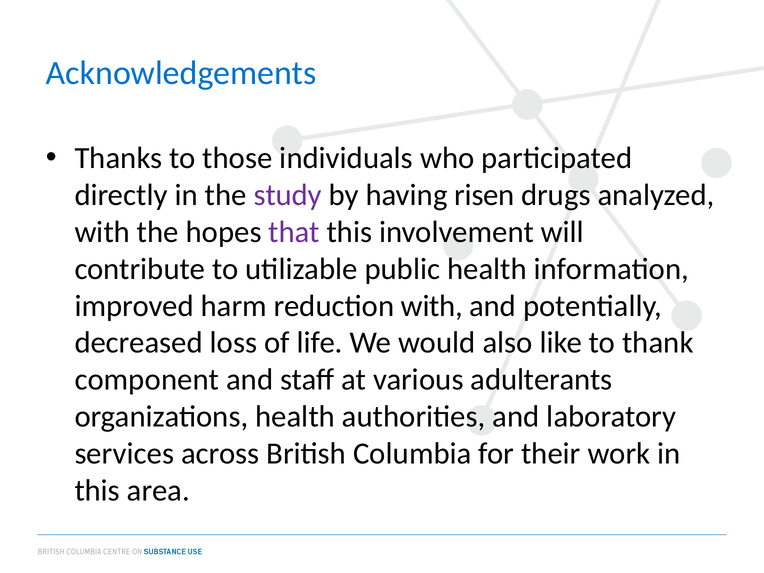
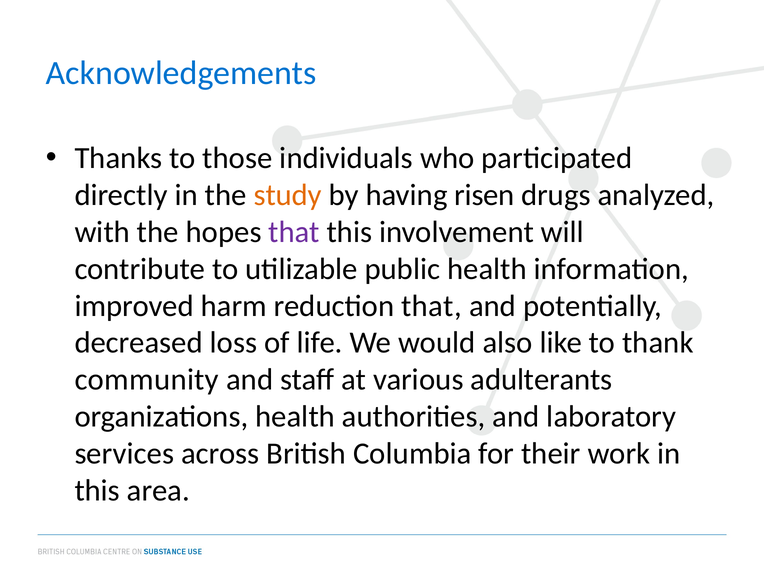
study colour: purple -> orange
reduction with: with -> that
component: component -> community
